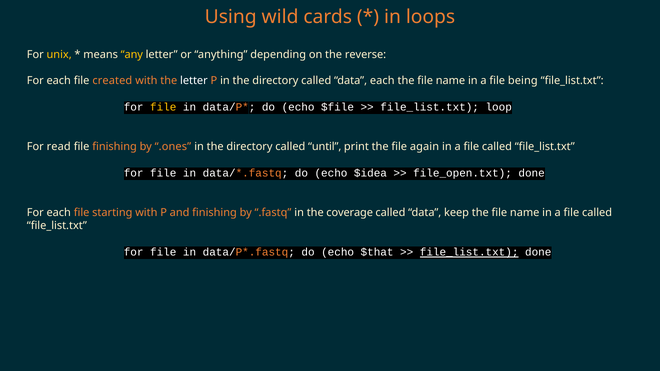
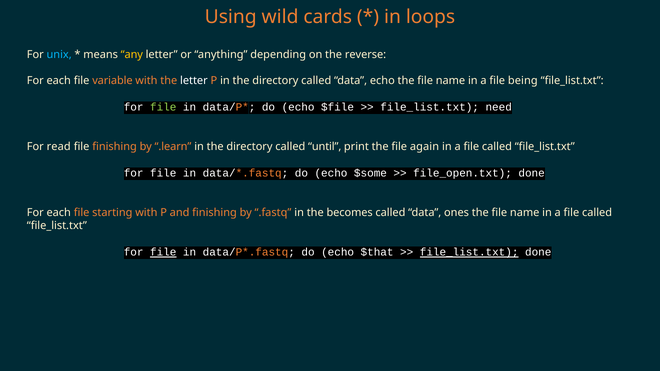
unix colour: yellow -> light blue
created: created -> variable
data each: each -> echo
file at (163, 107) colour: yellow -> light green
loop: loop -> need
.ones: .ones -> .learn
$idea: $idea -> $some
coverage: coverage -> becomes
keep: keep -> ones
file at (163, 252) underline: none -> present
